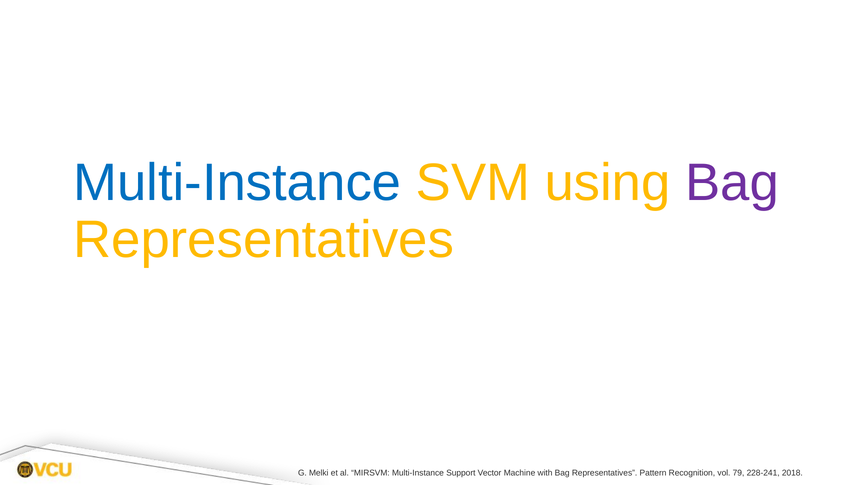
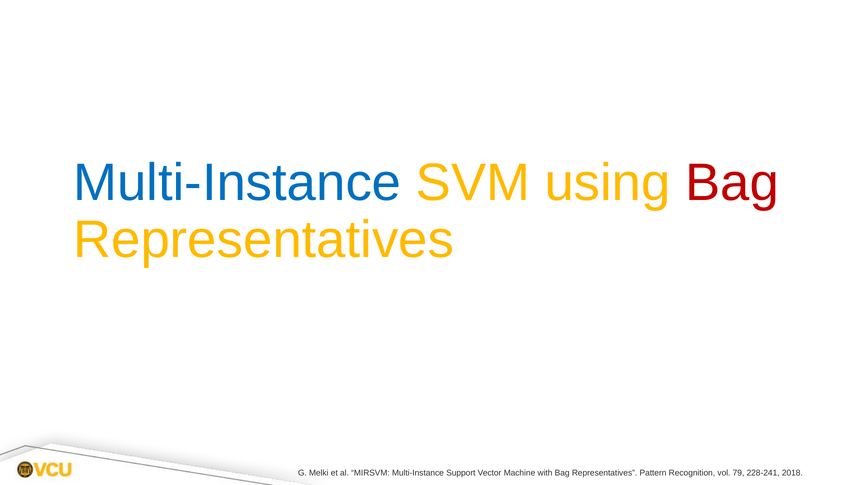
Bag at (732, 183) colour: purple -> red
